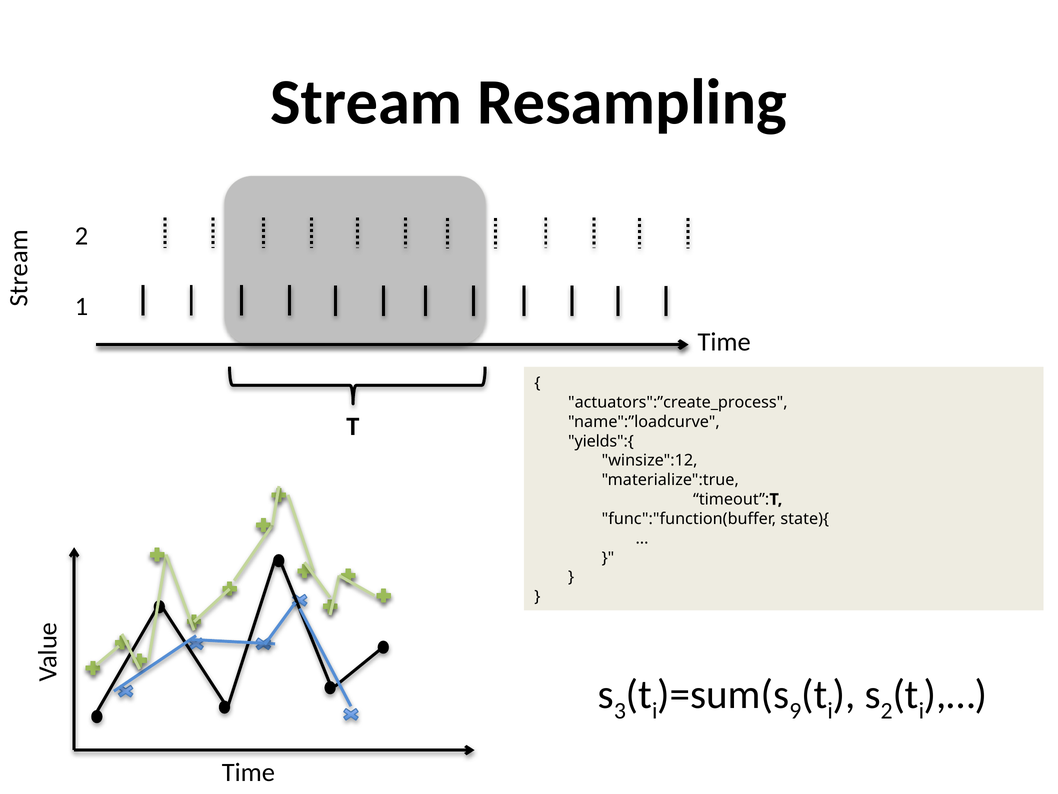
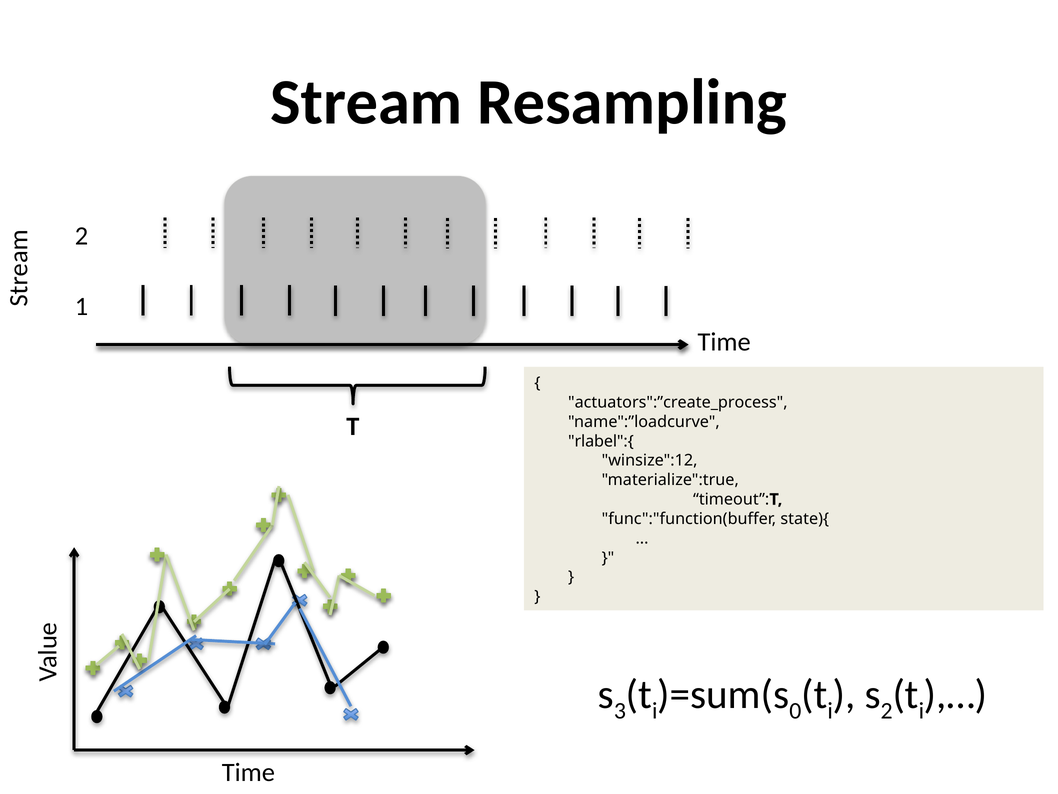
yields":{: yields":{ -> rlabel":{
9: 9 -> 0
